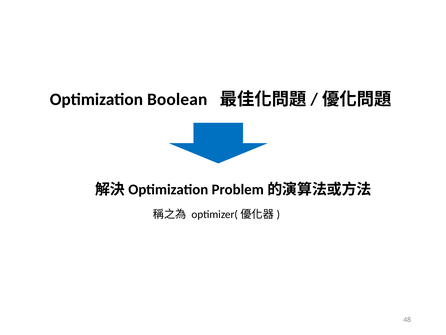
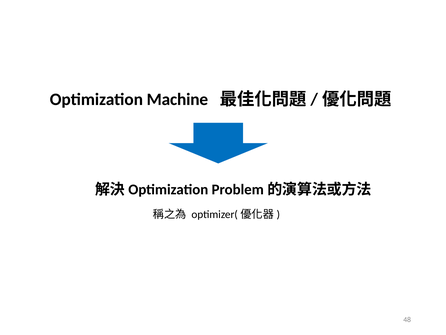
Boolean: Boolean -> Machine
